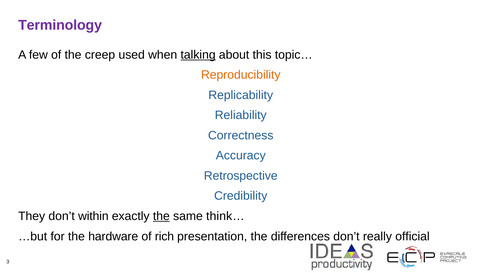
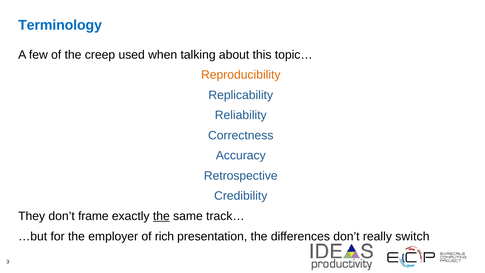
Terminology colour: purple -> blue
talking underline: present -> none
within: within -> frame
think…: think… -> track…
hardware: hardware -> employer
official: official -> switch
